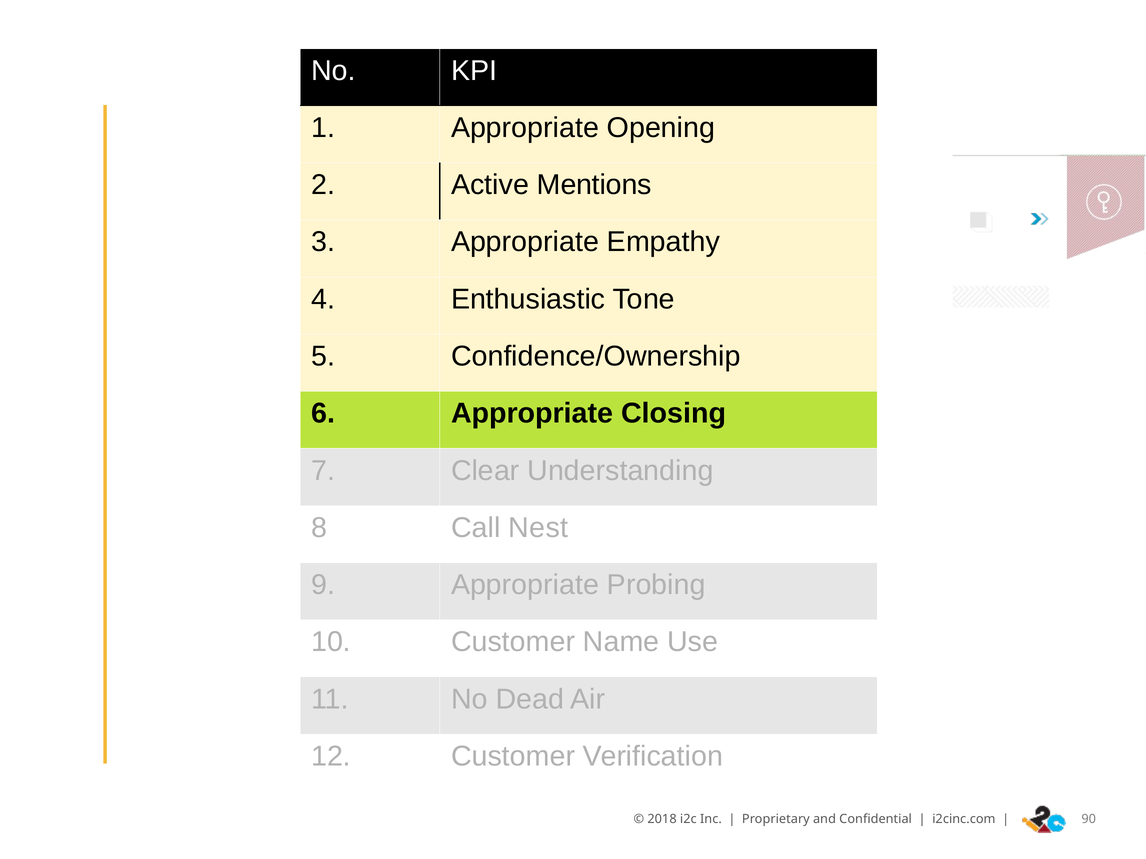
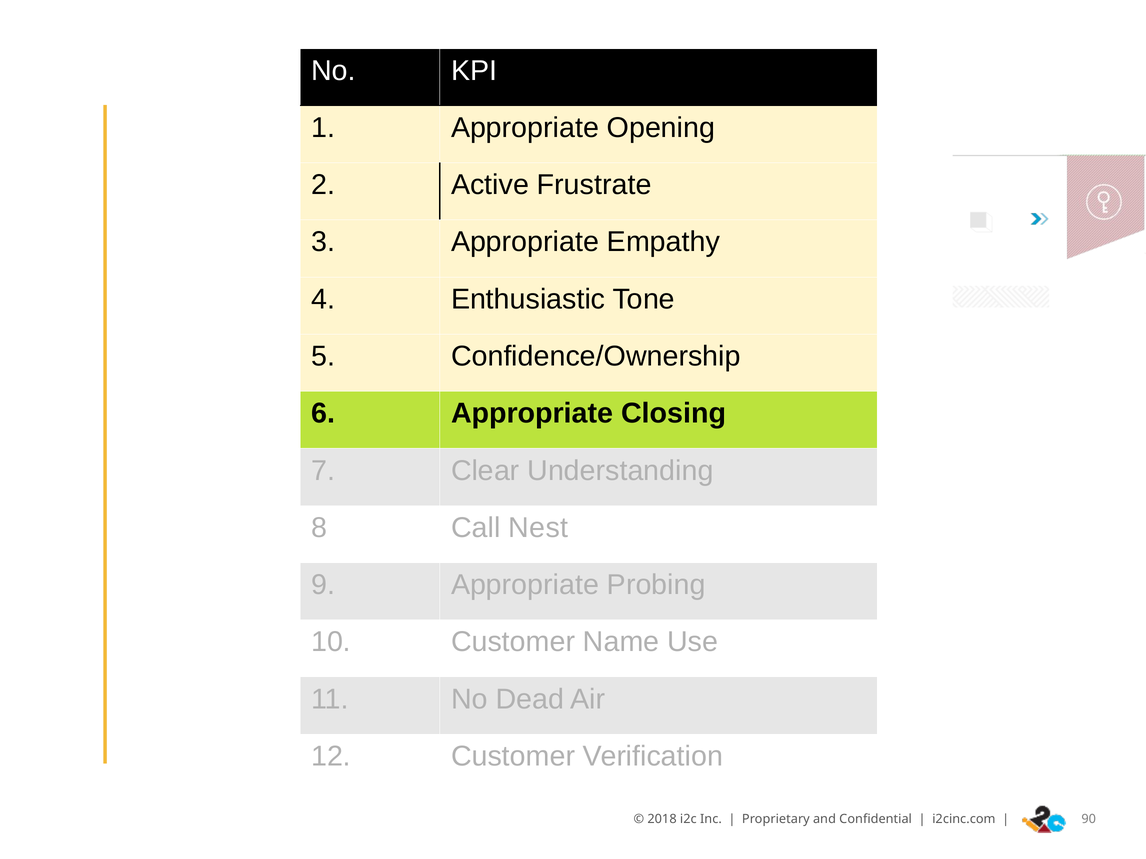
Mentions: Mentions -> Frustrate
